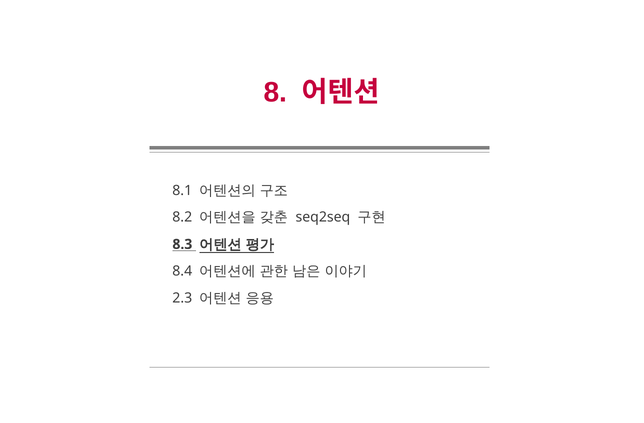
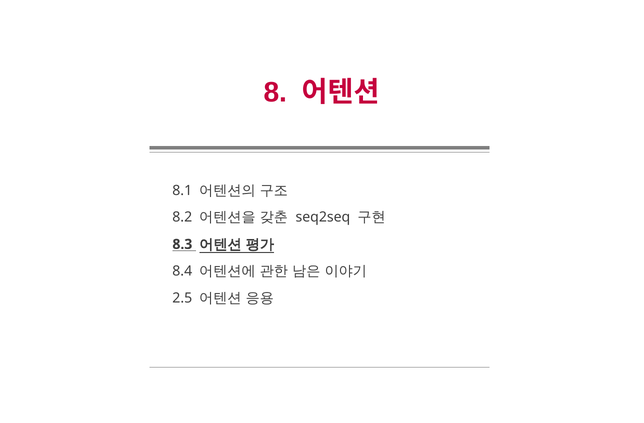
2.3: 2.3 -> 2.5
